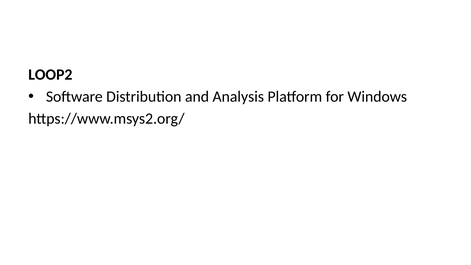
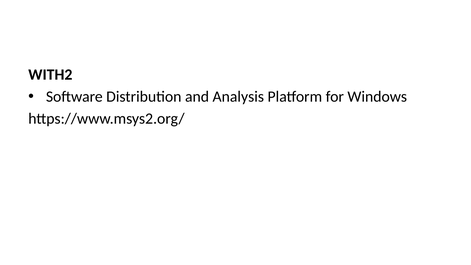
LOOP2: LOOP2 -> WITH2
